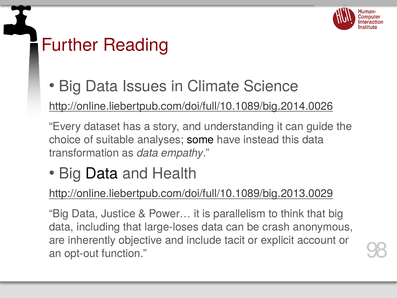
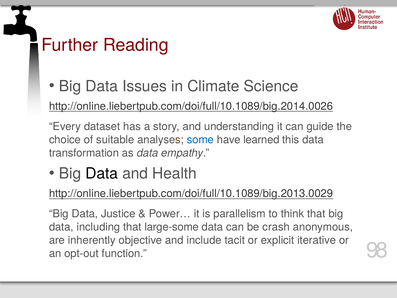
some colour: black -> blue
instead: instead -> learned
large-loses: large-loses -> large-some
account: account -> iterative
